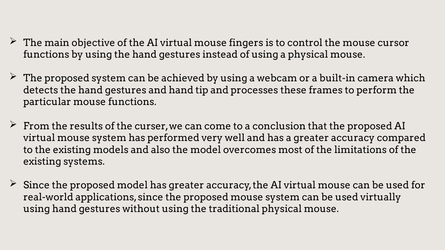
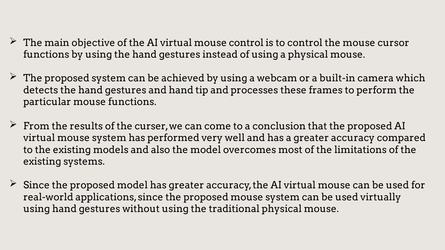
mouse fingers: fingers -> control
